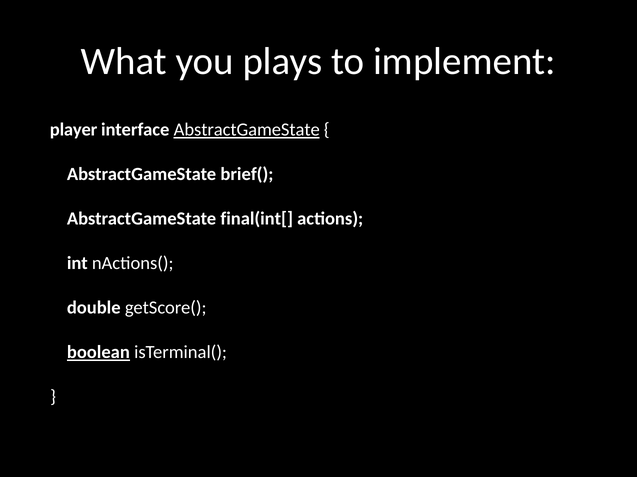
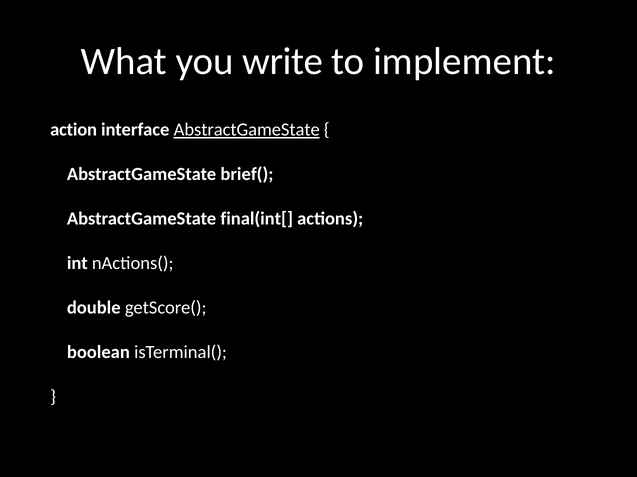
plays: plays -> write
player: player -> action
boolean underline: present -> none
